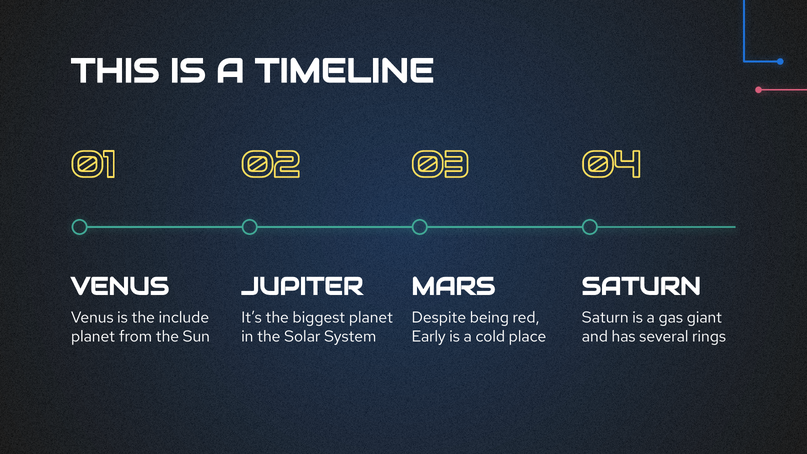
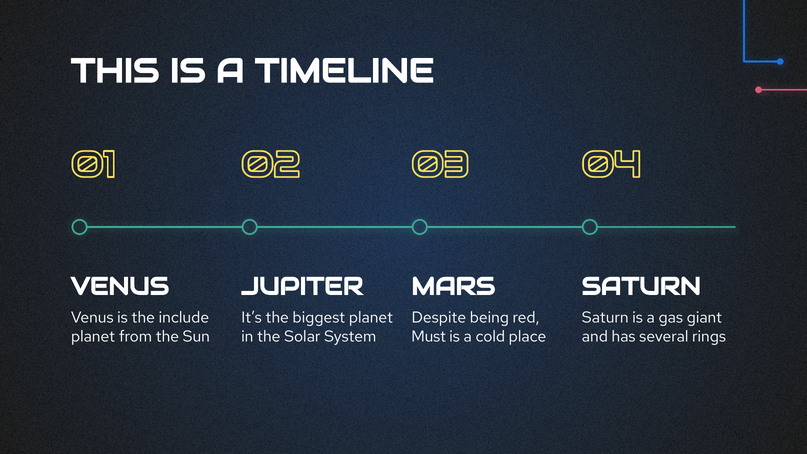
Early: Early -> Must
